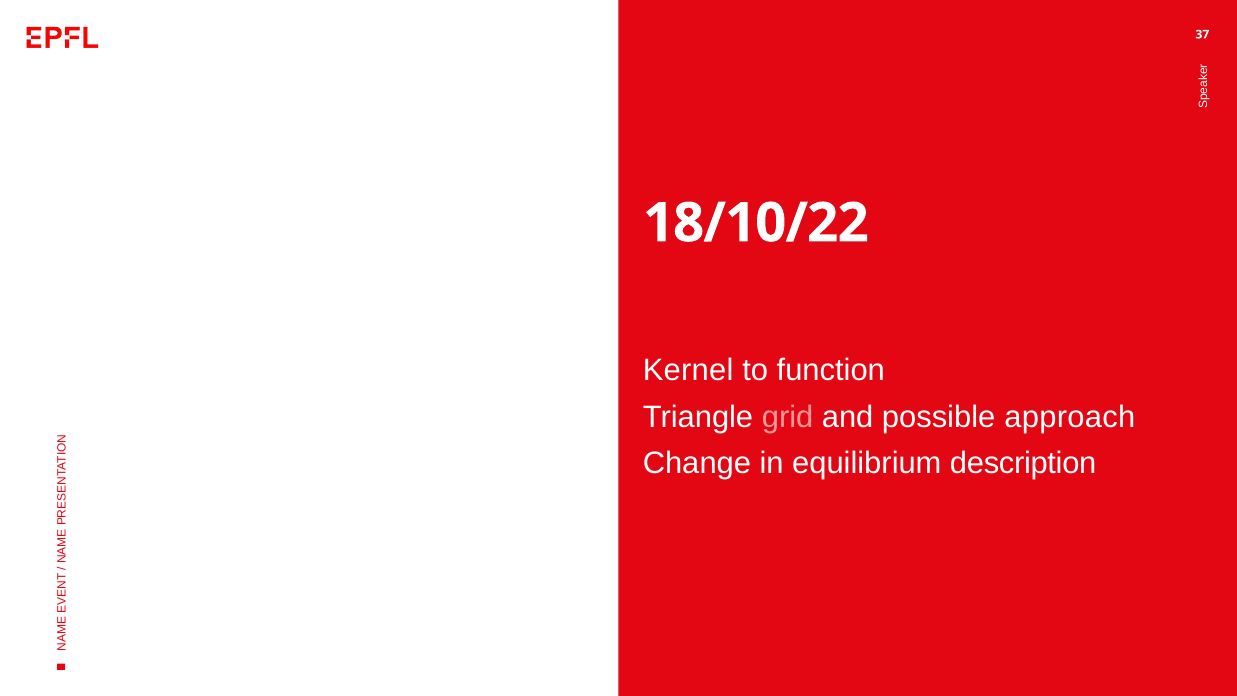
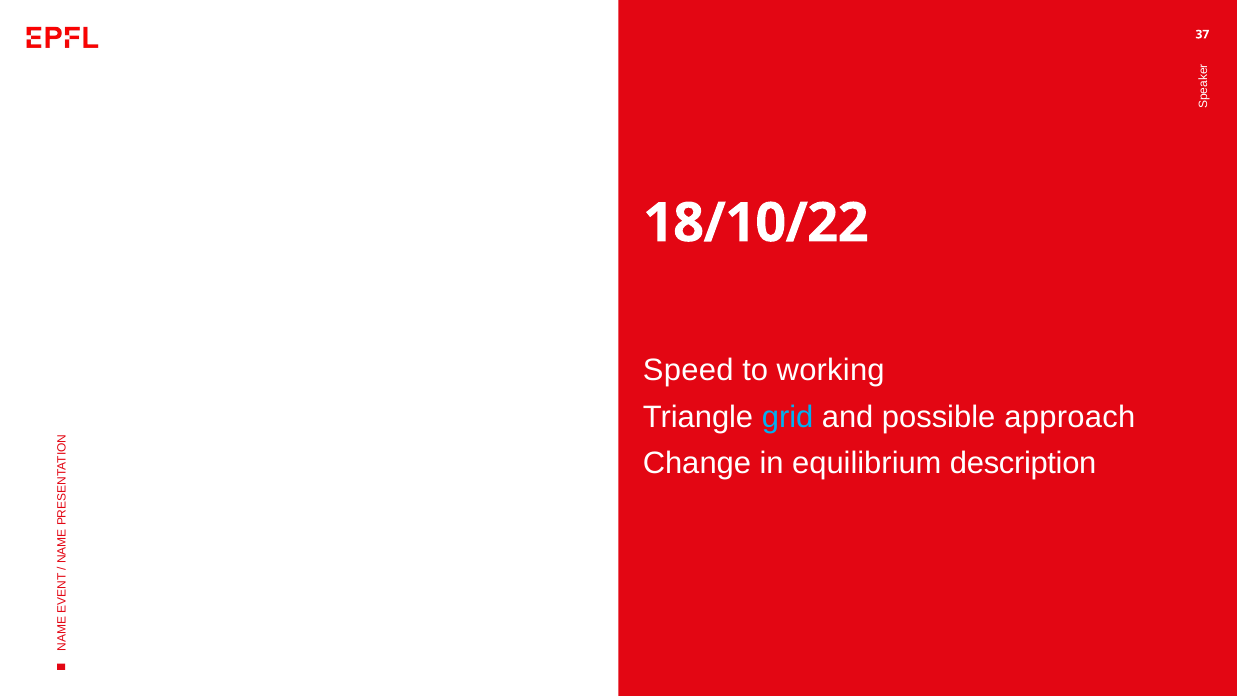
Kernel: Kernel -> Speed
function: function -> working
grid colour: pink -> light blue
